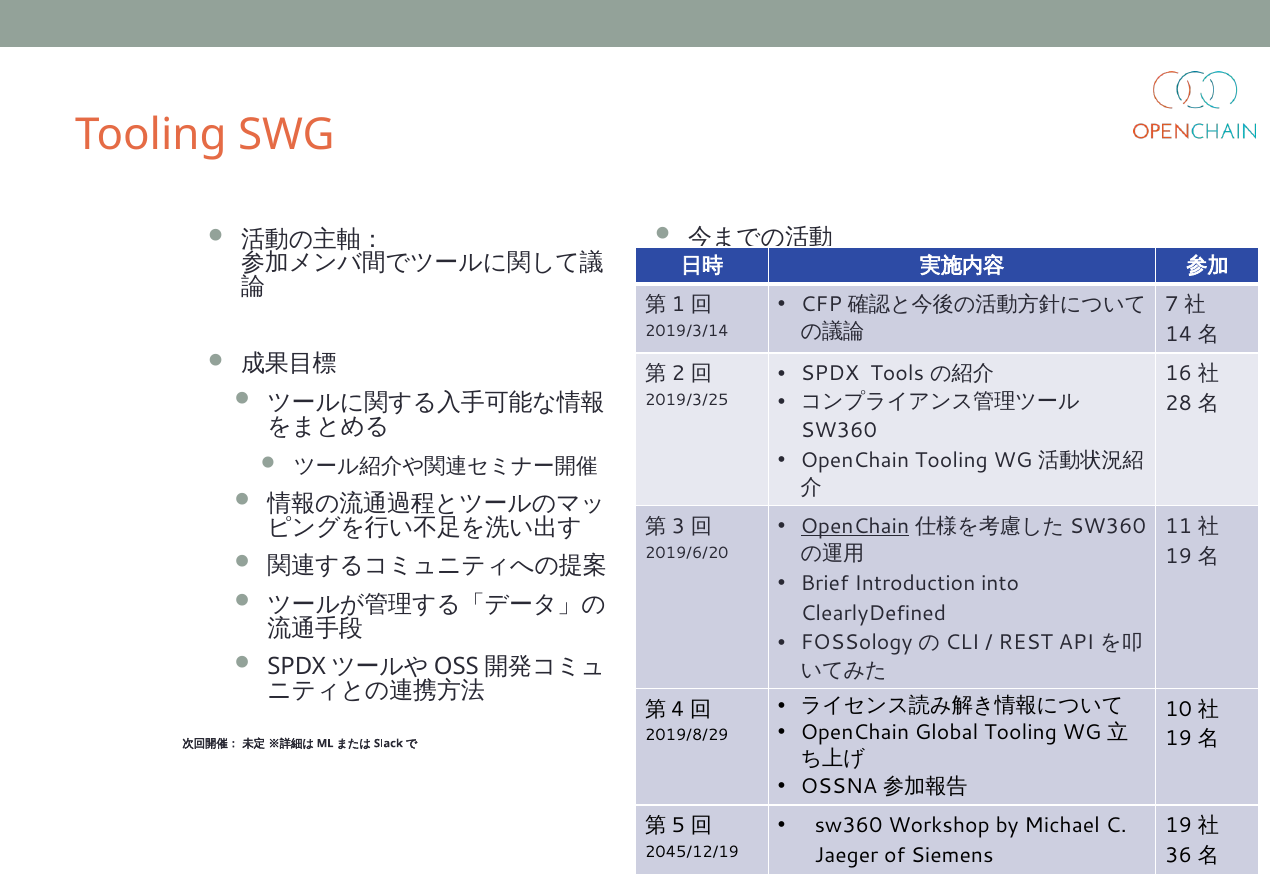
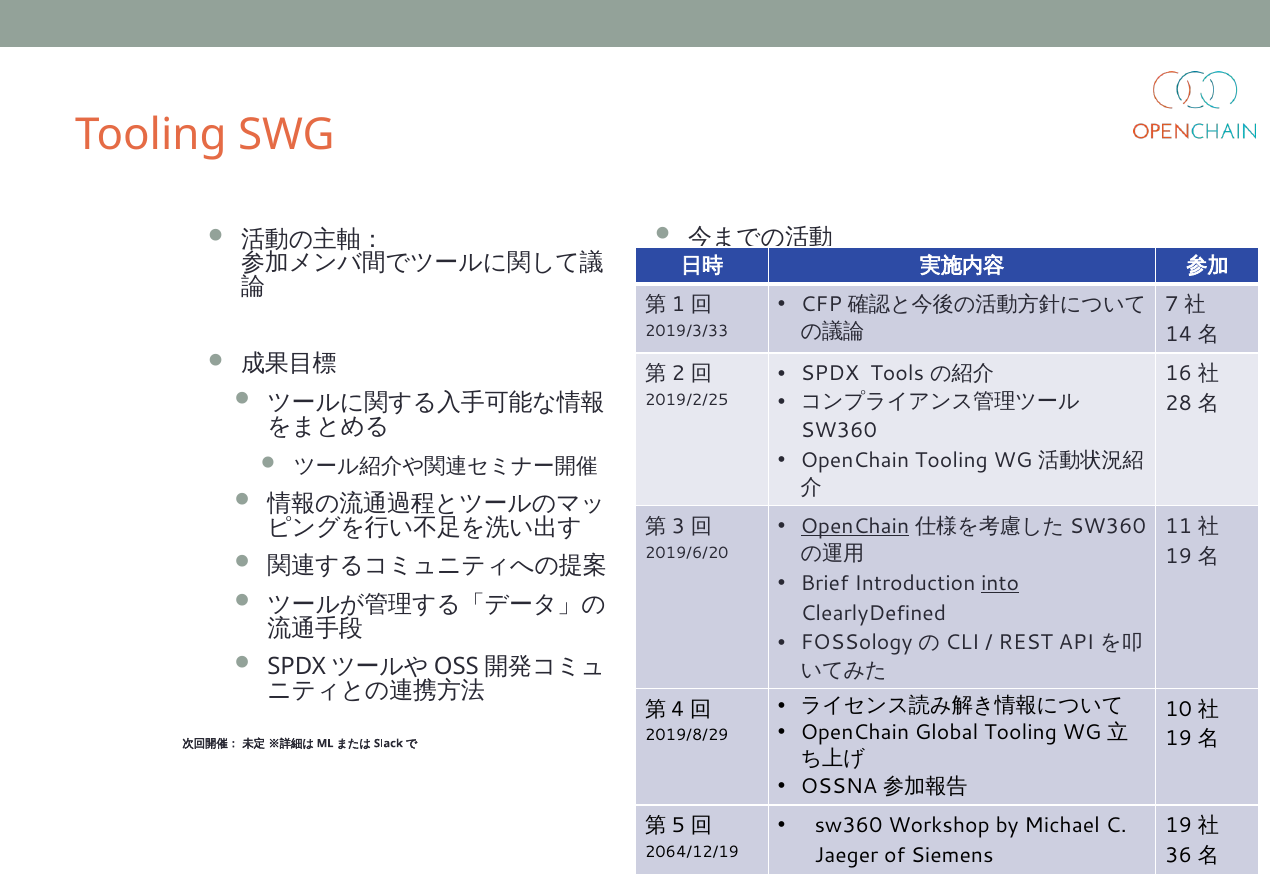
2019/3/14: 2019/3/14 -> 2019/3/33
2019/3/25: 2019/3/25 -> 2019/2/25
into underline: none -> present
2045/12/19: 2045/12/19 -> 2064/12/19
